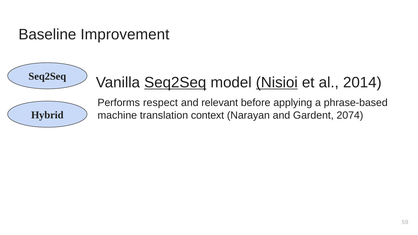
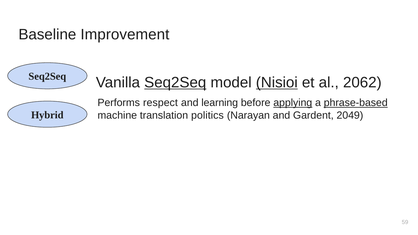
2014: 2014 -> 2062
relevant: relevant -> learning
applying underline: none -> present
phrase-based underline: none -> present
context: context -> politics
2074: 2074 -> 2049
